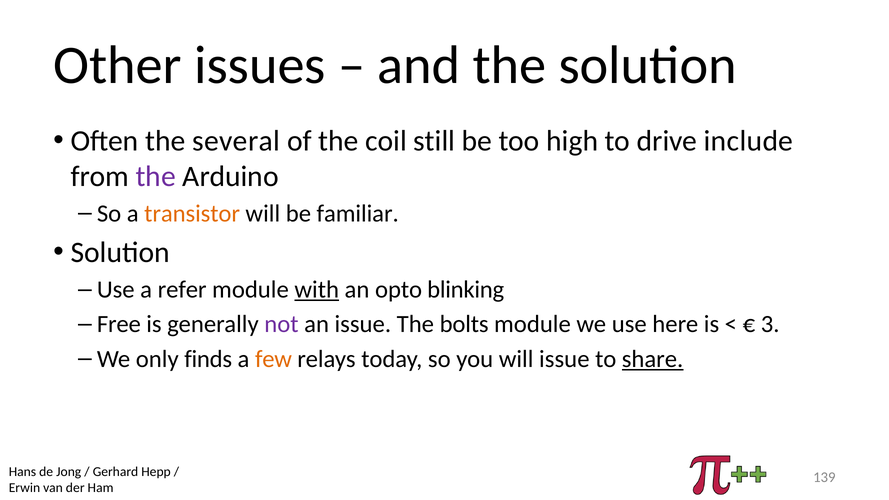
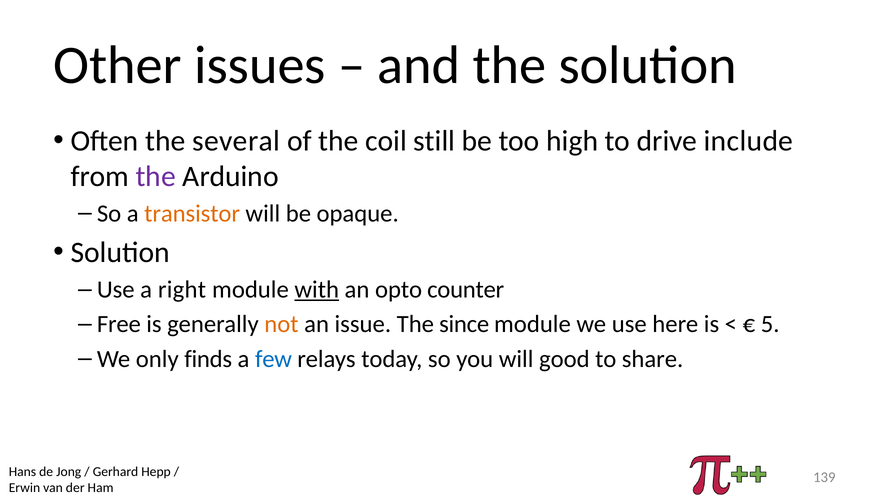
familiar: familiar -> opaque
refer: refer -> right
blinking: blinking -> counter
not colour: purple -> orange
bolts: bolts -> since
3: 3 -> 5
few colour: orange -> blue
will issue: issue -> good
share underline: present -> none
